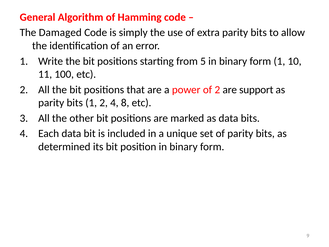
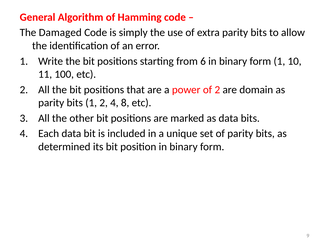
5: 5 -> 6
support: support -> domain
